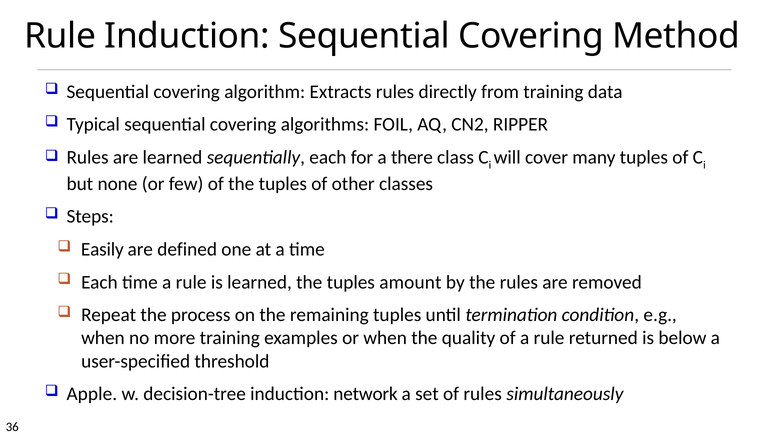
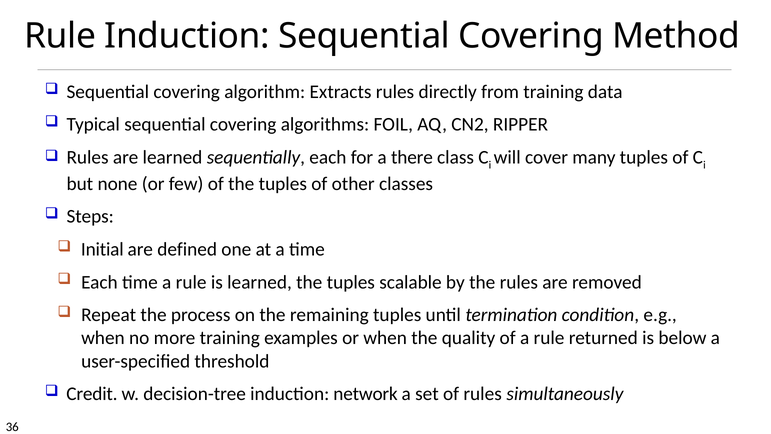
Easily: Easily -> Initial
amount: amount -> scalable
Apple: Apple -> Credit
